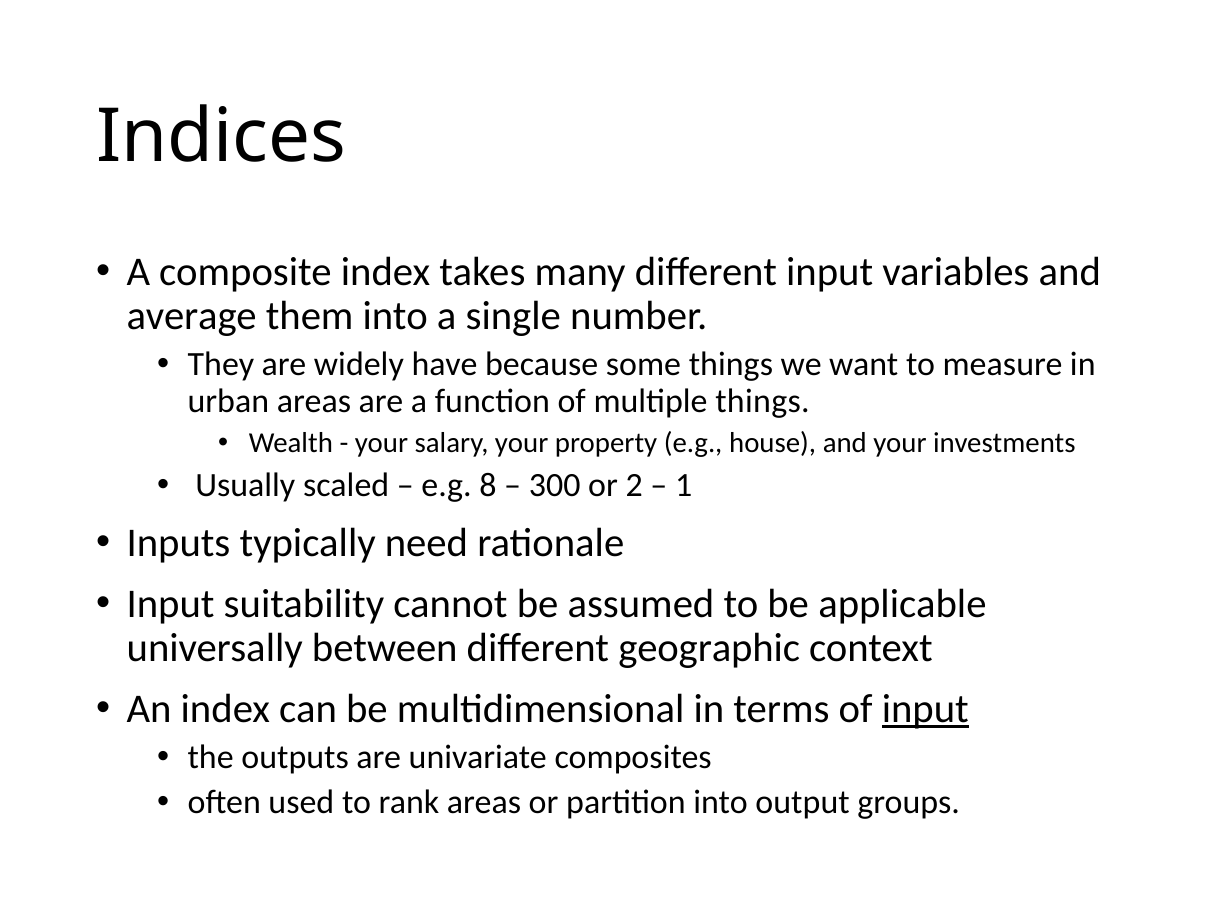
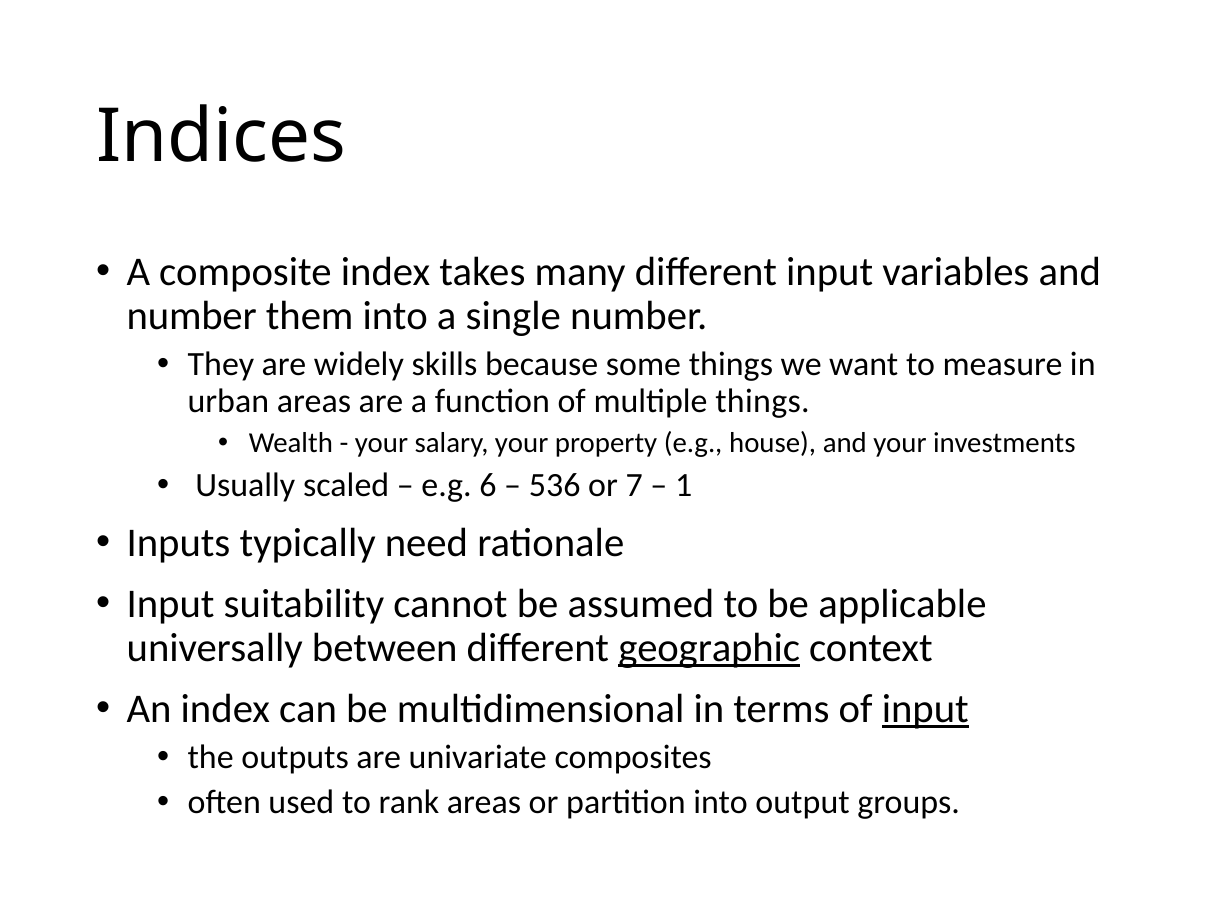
average at (192, 316): average -> number
have: have -> skills
8: 8 -> 6
300: 300 -> 536
2: 2 -> 7
geographic underline: none -> present
